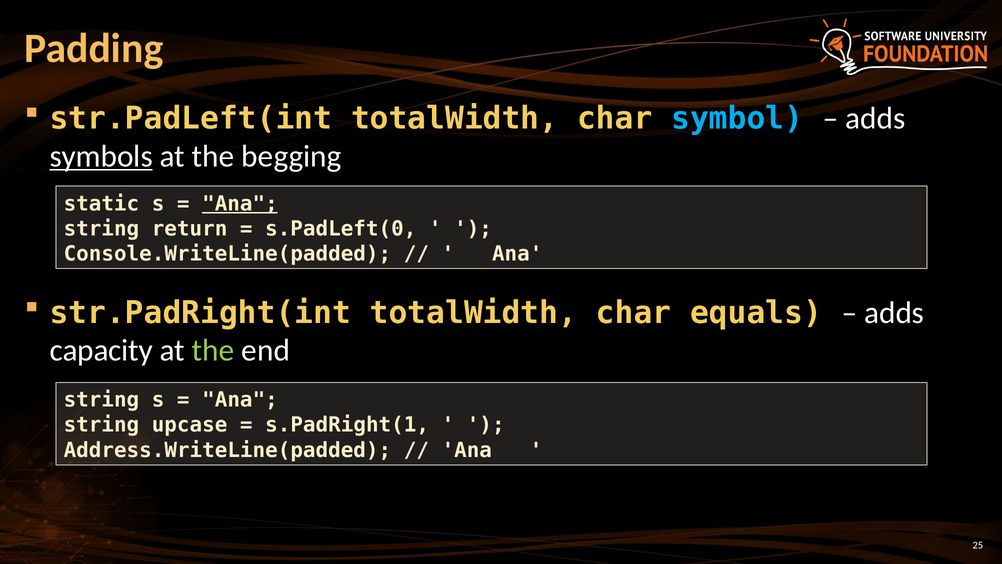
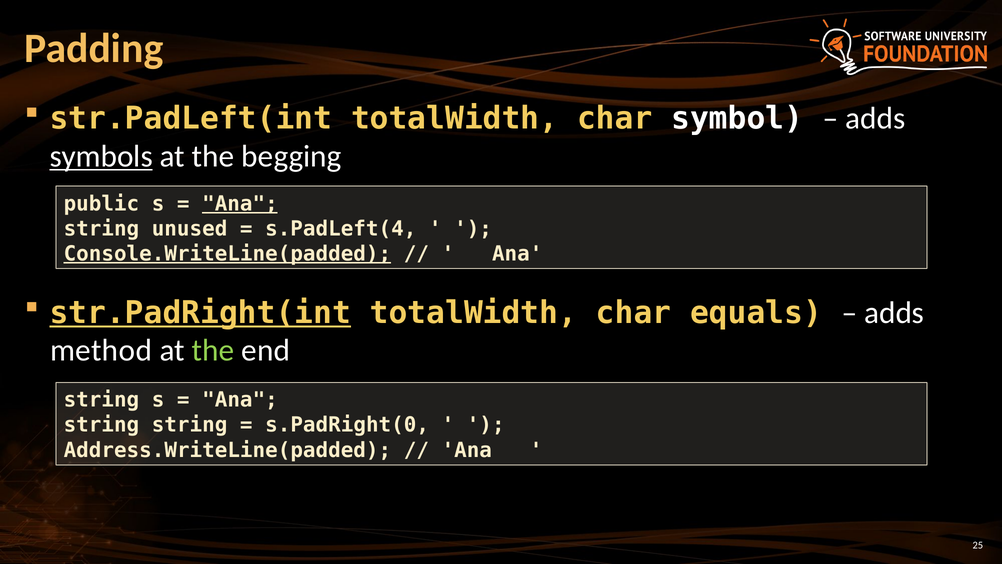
symbol colour: light blue -> white
static: static -> public
return: return -> unused
s.PadLeft(0: s.PadLeft(0 -> s.PadLeft(4
Console.WriteLine(padded underline: none -> present
str.PadRight(int underline: none -> present
capacity: capacity -> method
string upcase: upcase -> string
s.PadRight(1: s.PadRight(1 -> s.PadRight(0
